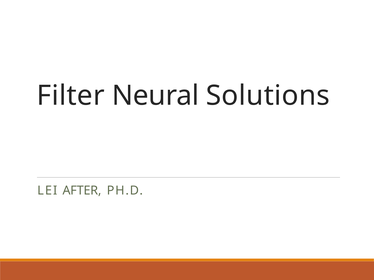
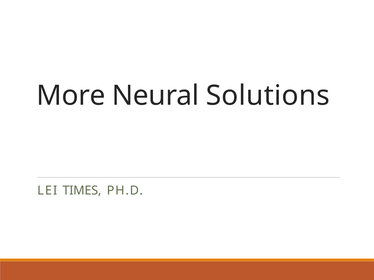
Filter: Filter -> More
AFTER: AFTER -> TIMES
